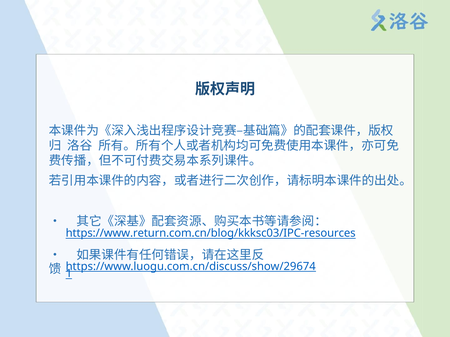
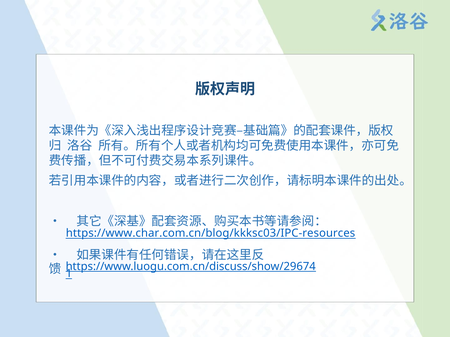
https://www.return.com.cn/blog/kkksc03/IPC-resources: https://www.return.com.cn/blog/kkksc03/IPC-resources -> https://www.char.com.cn/blog/kkksc03/IPC-resources
